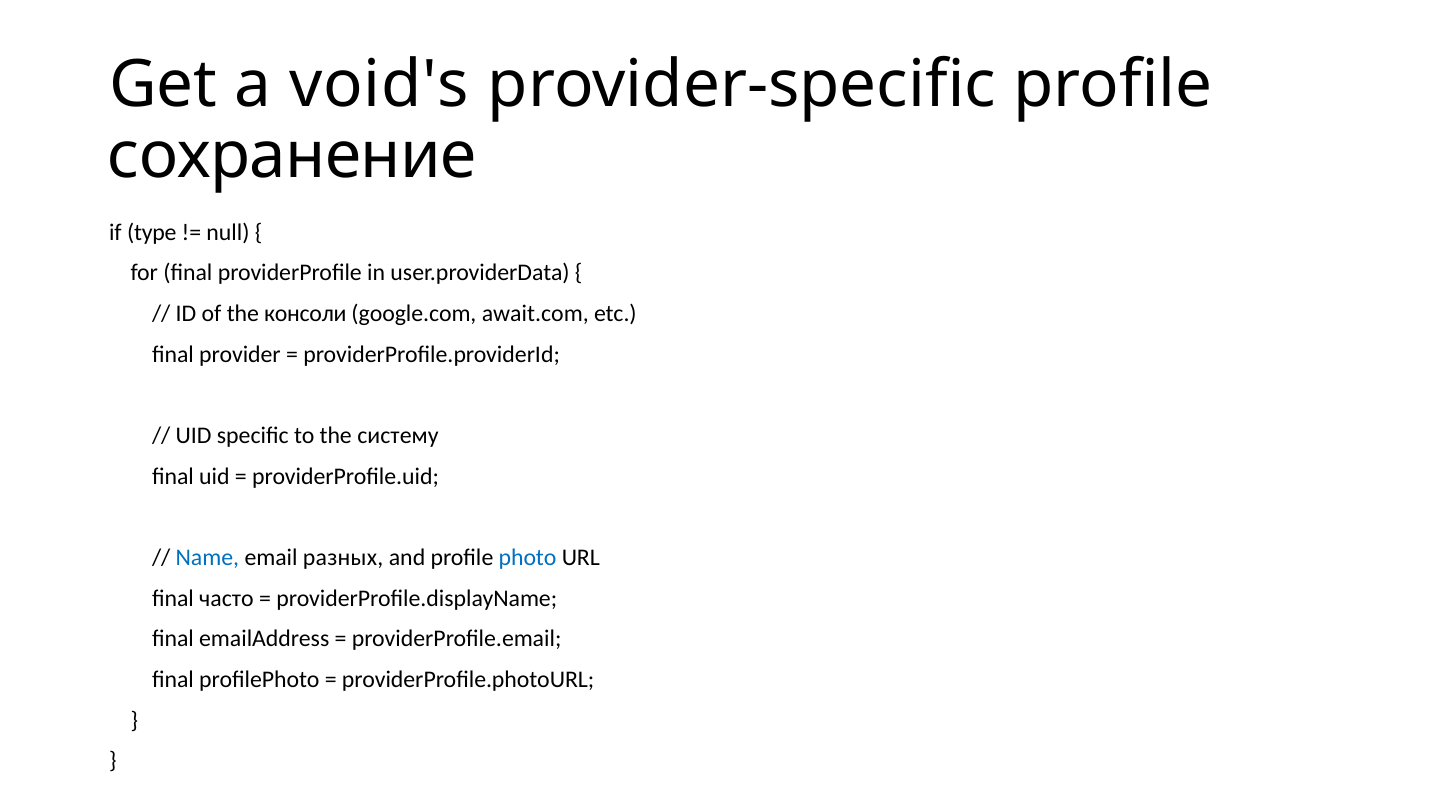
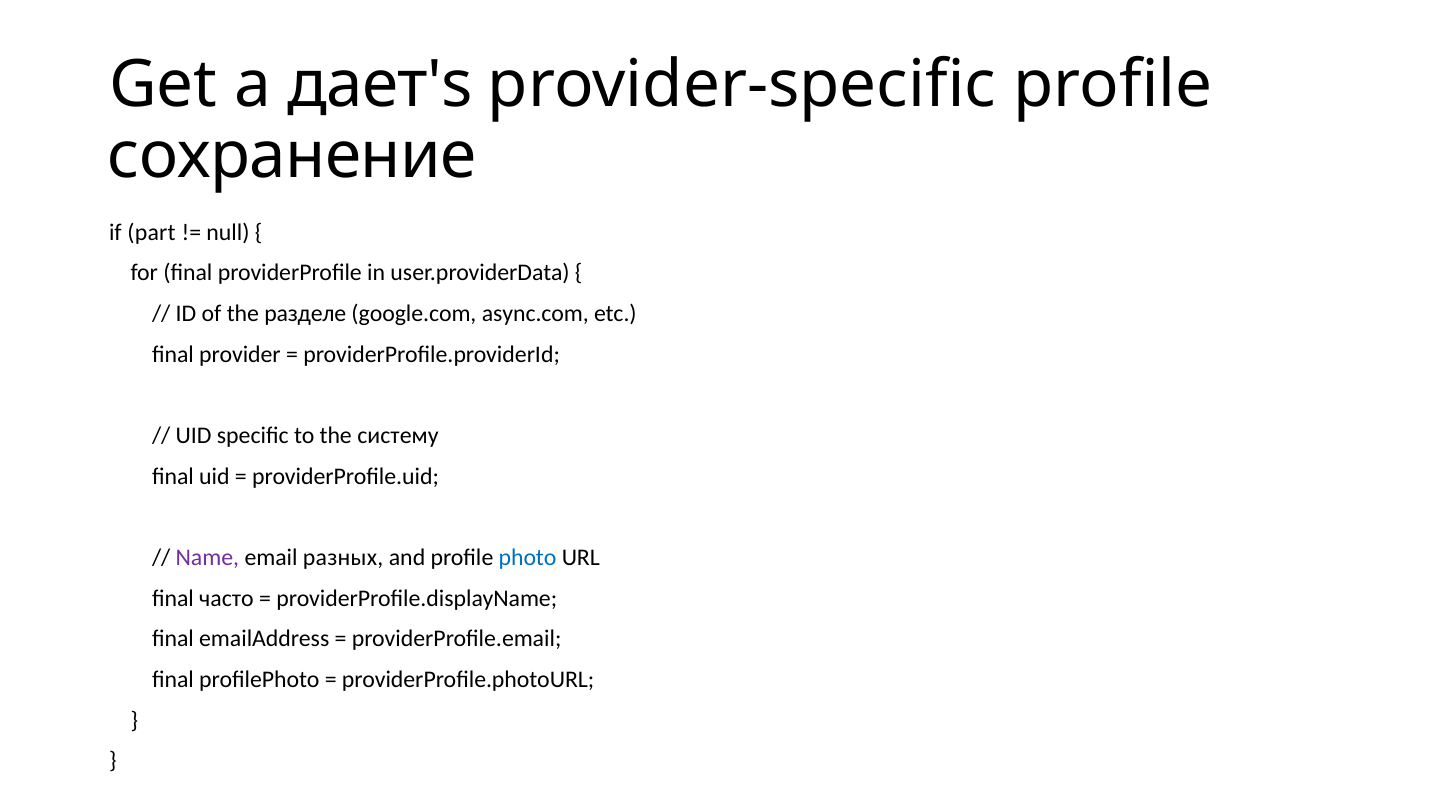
void's: void's -> дает's
type: type -> part
консоли: консоли -> разделе
await.com: await.com -> async.com
Name colour: blue -> purple
